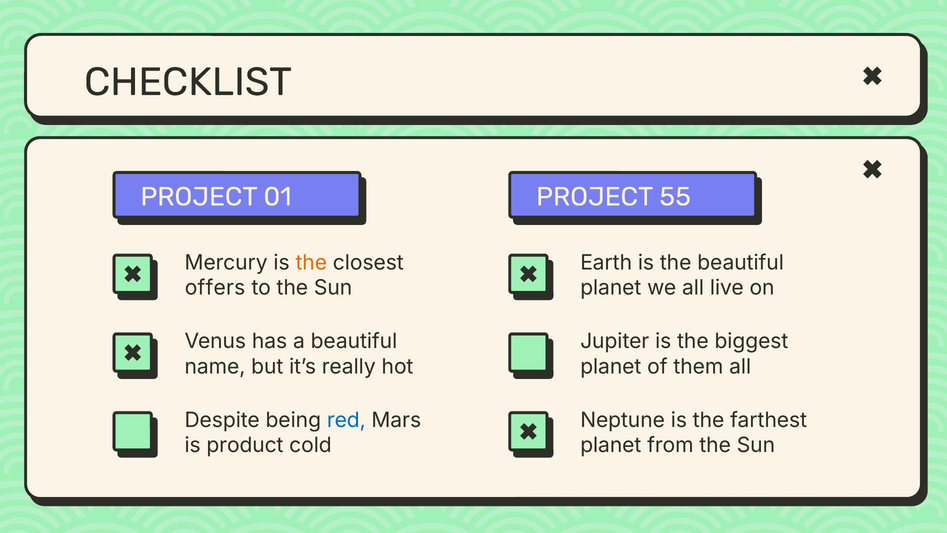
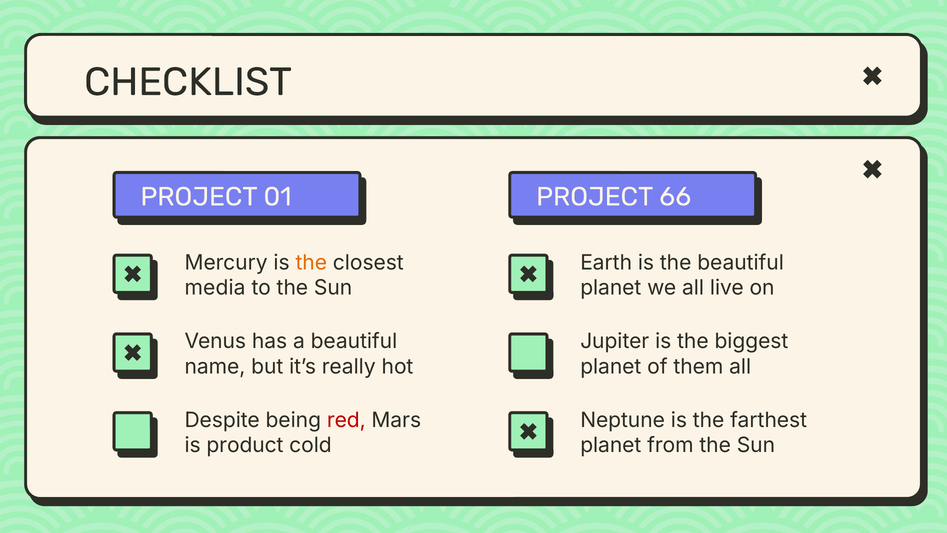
55: 55 -> 66
offers: offers -> media
red colour: blue -> red
